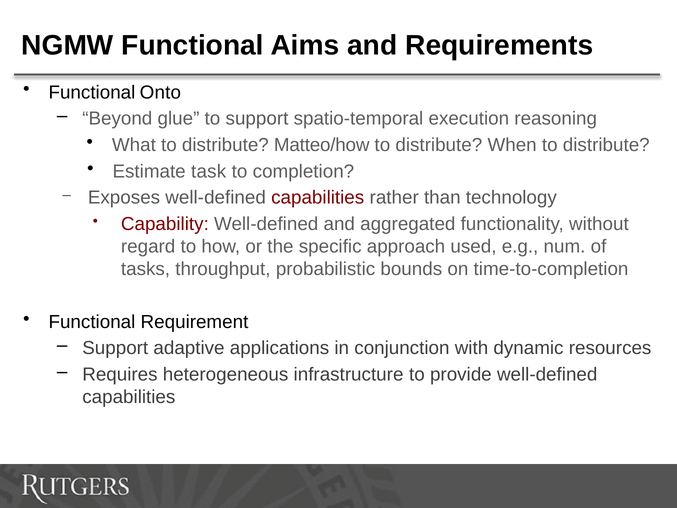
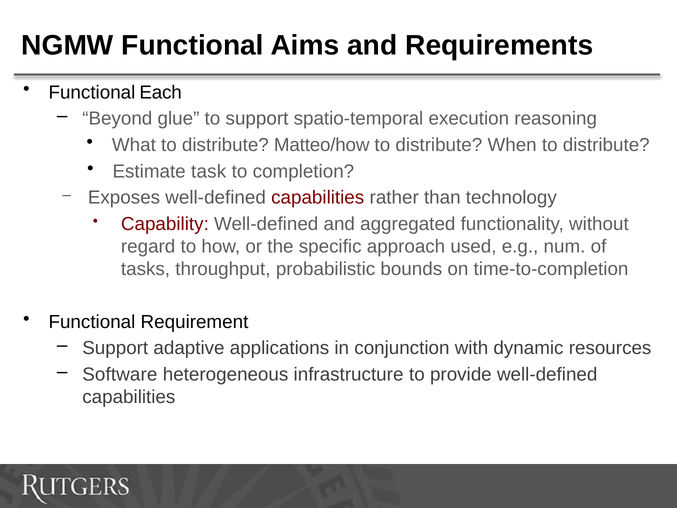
Onto: Onto -> Each
Requires: Requires -> Software
